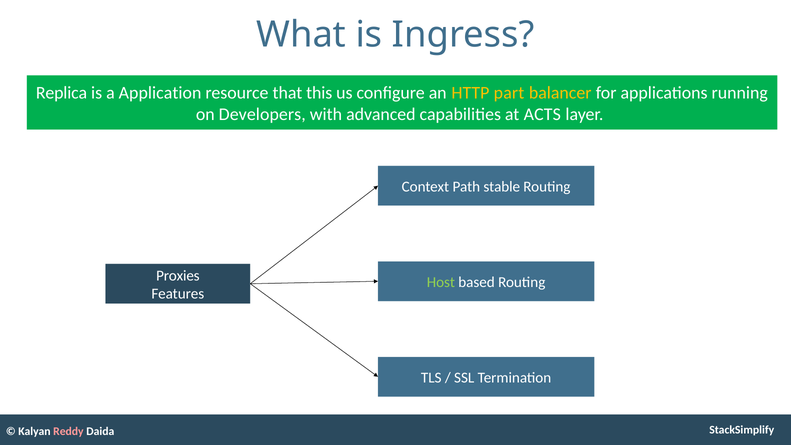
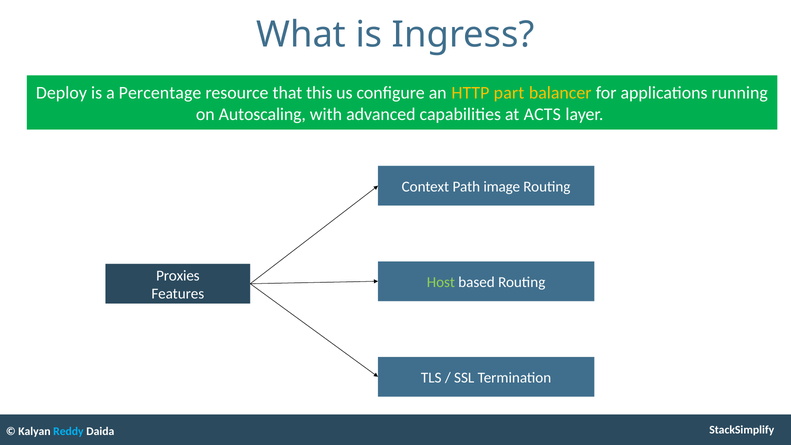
Replica: Replica -> Deploy
Application: Application -> Percentage
Developers: Developers -> Autoscaling
stable: stable -> image
Reddy colour: pink -> light blue
